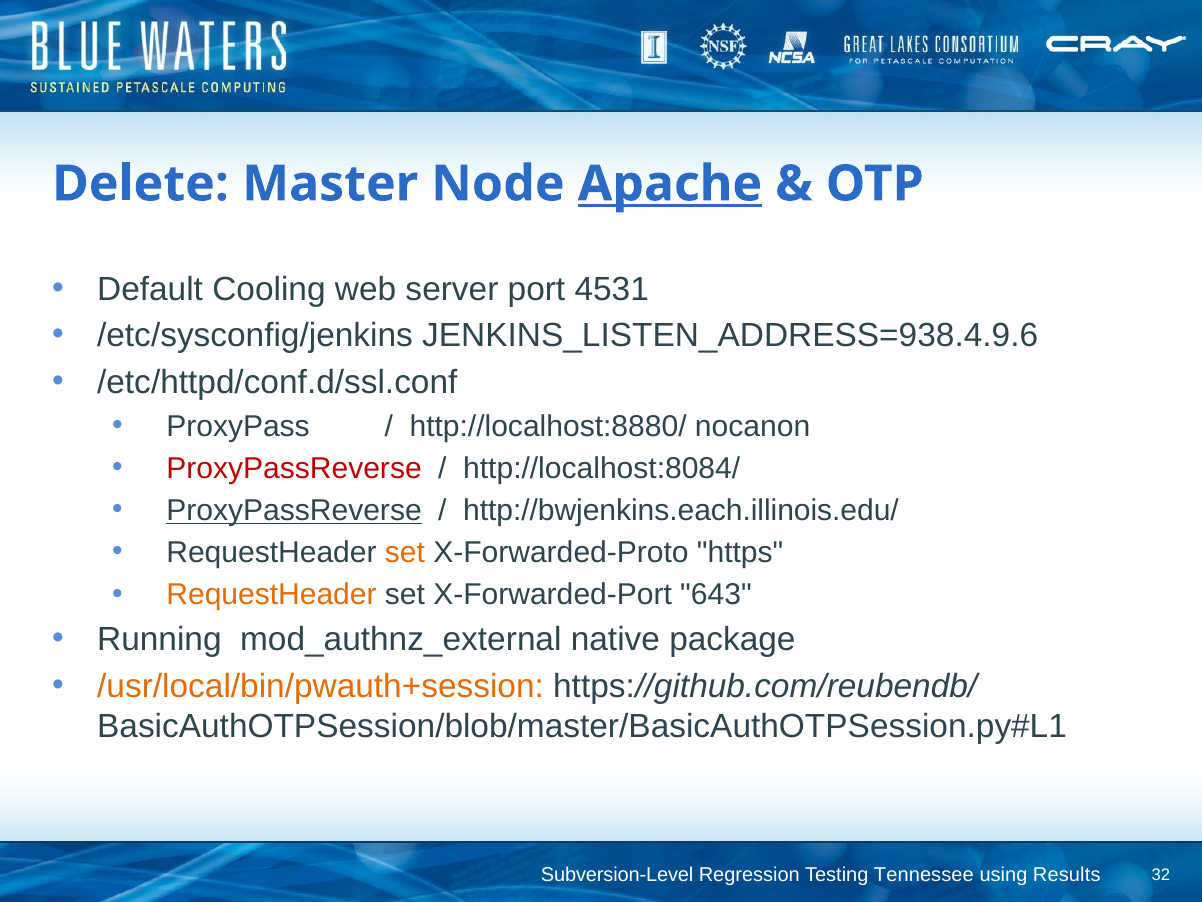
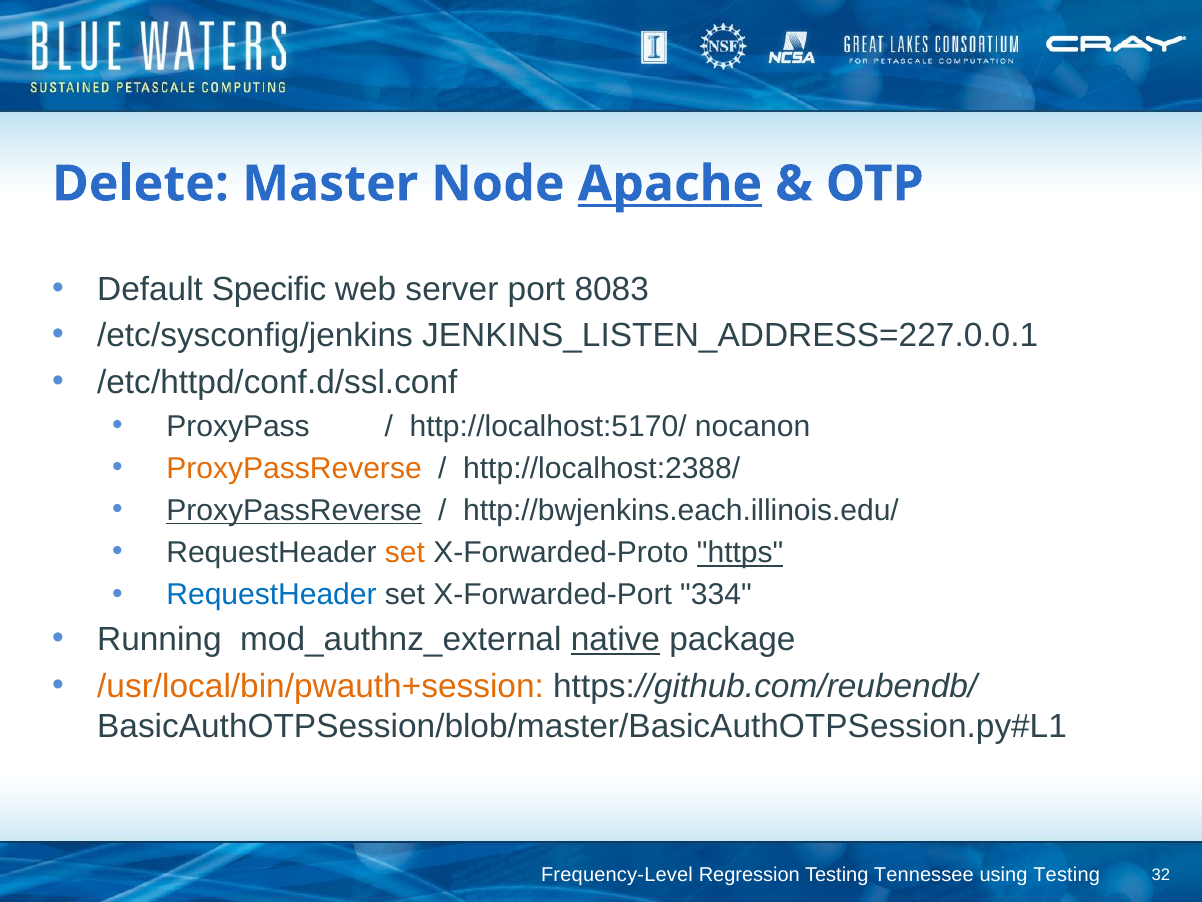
Cooling: Cooling -> Specific
4531: 4531 -> 8083
JENKINS_LISTEN_ADDRESS=938.4.9.6: JENKINS_LISTEN_ADDRESS=938.4.9.6 -> JENKINS_LISTEN_ADDRESS=227.0.0.1
http://localhost:8880/: http://localhost:8880/ -> http://localhost:5170/
ProxyPassReverse at (294, 468) colour: red -> orange
http://localhost:8084/: http://localhost:8084/ -> http://localhost:2388/
https underline: none -> present
RequestHeader at (271, 594) colour: orange -> blue
643: 643 -> 334
native underline: none -> present
Subversion-Level: Subversion-Level -> Frequency-Level
using Results: Results -> Testing
